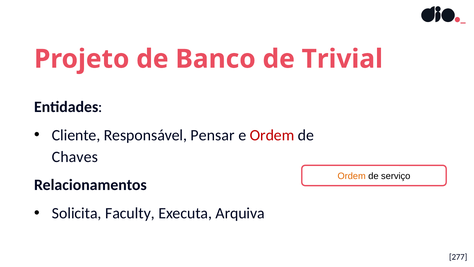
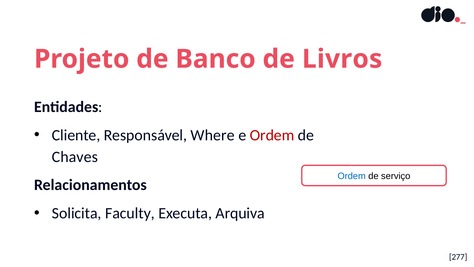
Trivial: Trivial -> Livros
Pensar: Pensar -> Where
Ordem at (352, 176) colour: orange -> blue
